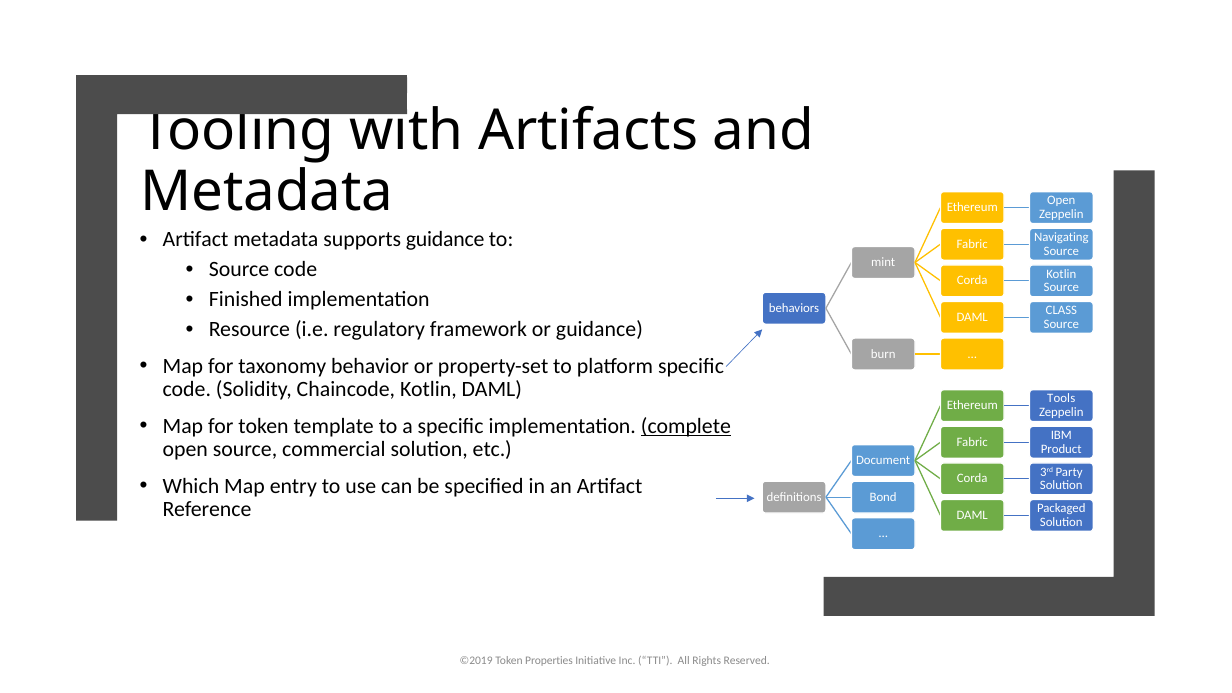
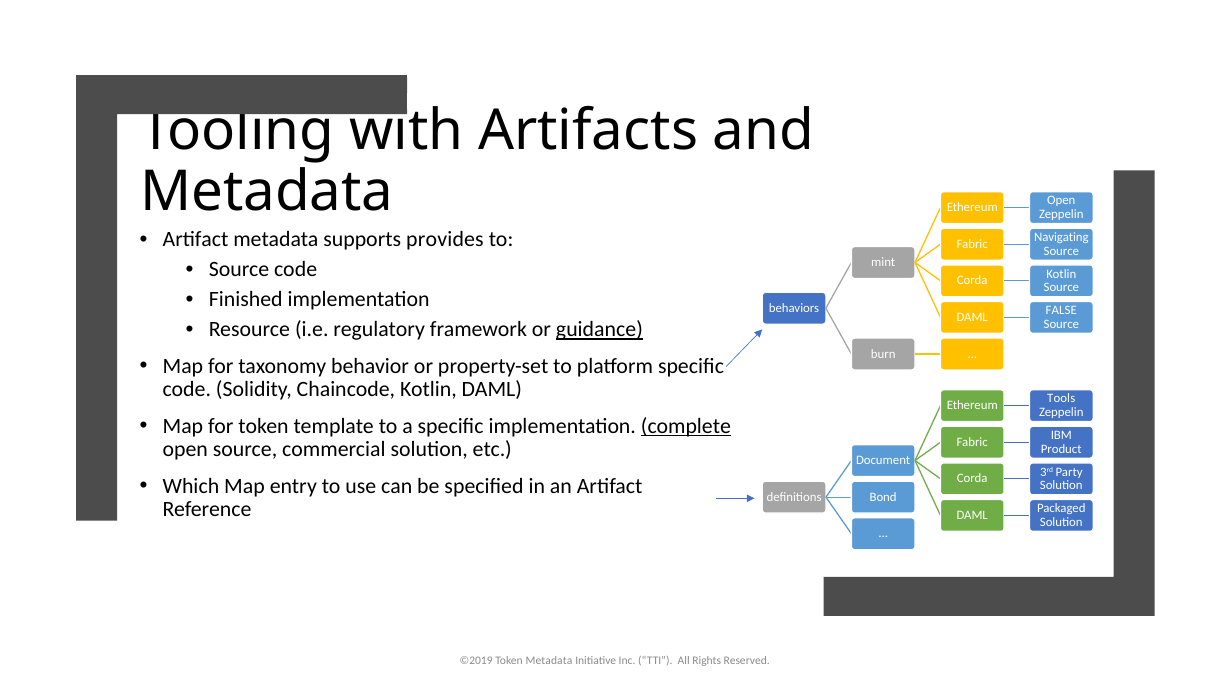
guidance at (445, 240): guidance -> provides
CLASS: CLASS -> FALSE
guidance at (599, 329) underline: none -> present
Token Properties: Properties -> Metadata
